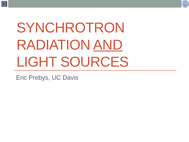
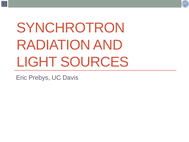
AND underline: present -> none
